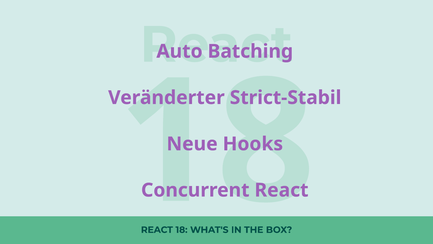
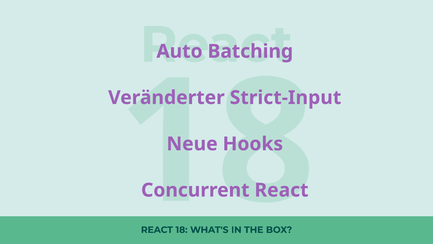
Strict-Stabil: Strict-Stabil -> Strict-Input
